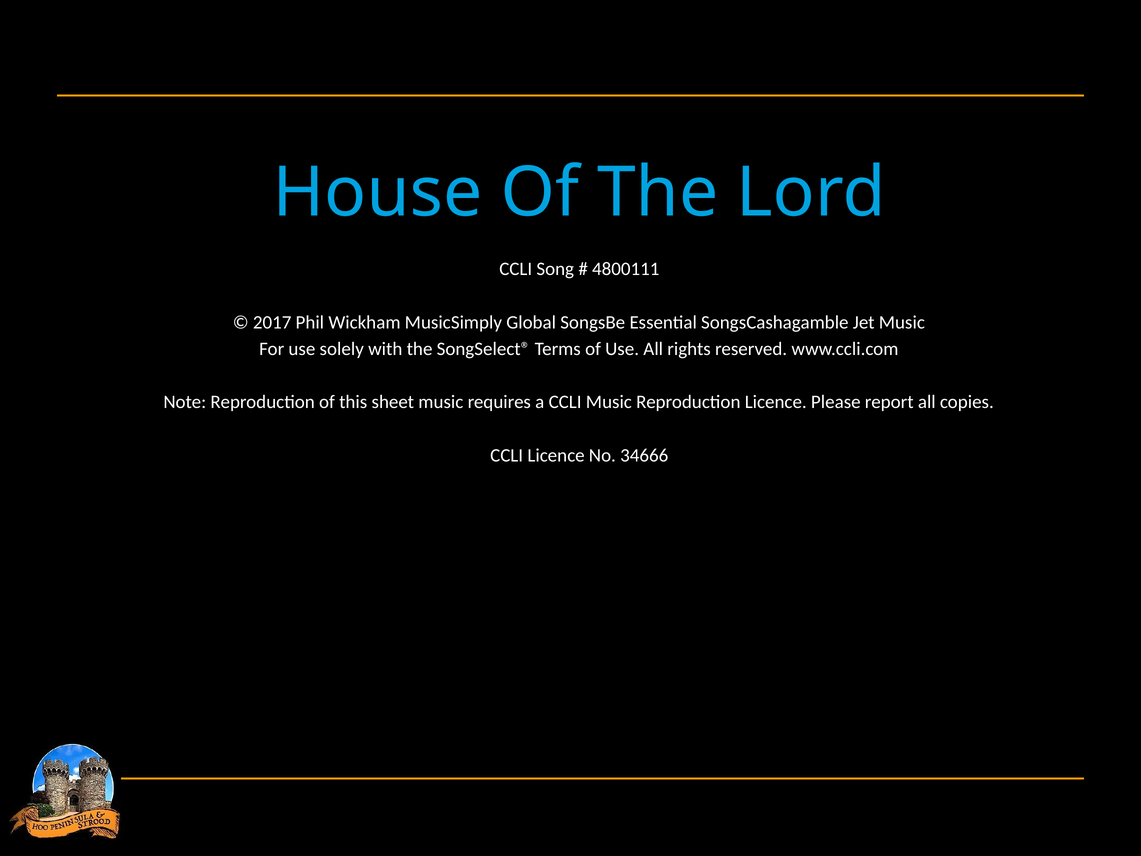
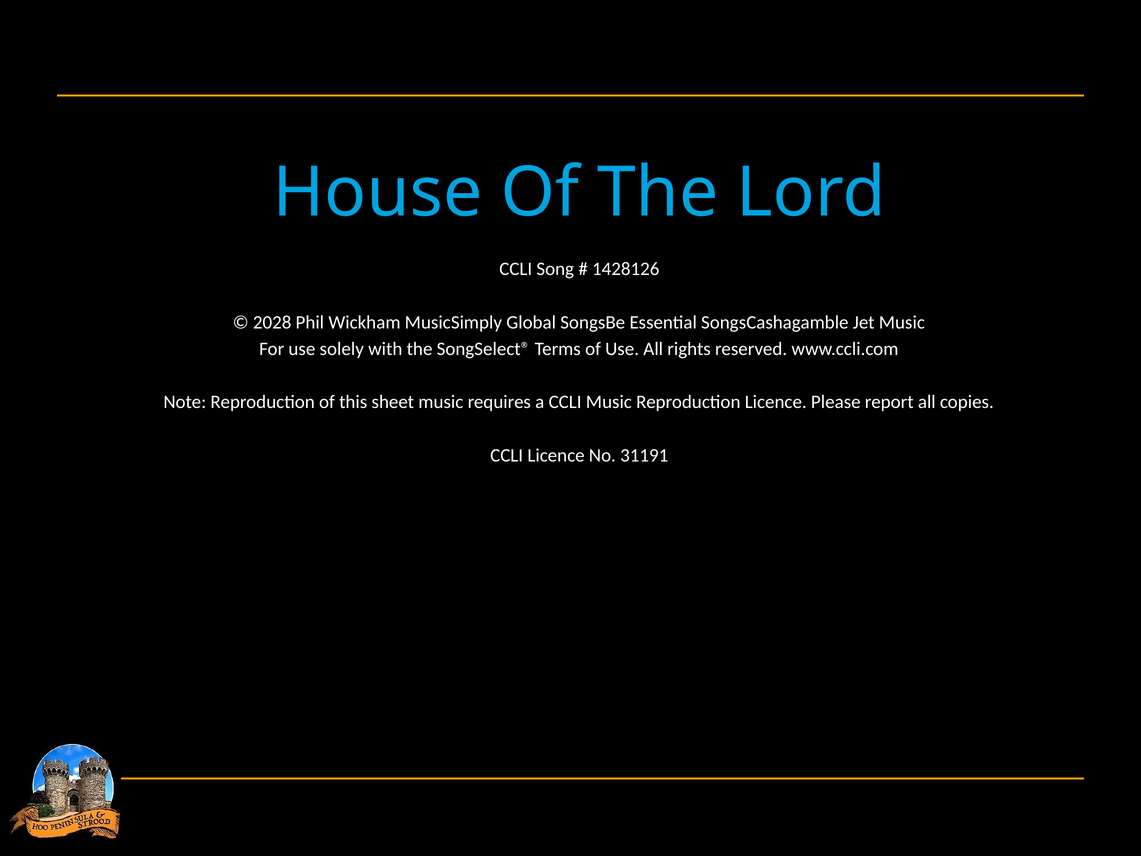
4800111: 4800111 -> 1428126
2017: 2017 -> 2028
34666: 34666 -> 31191
